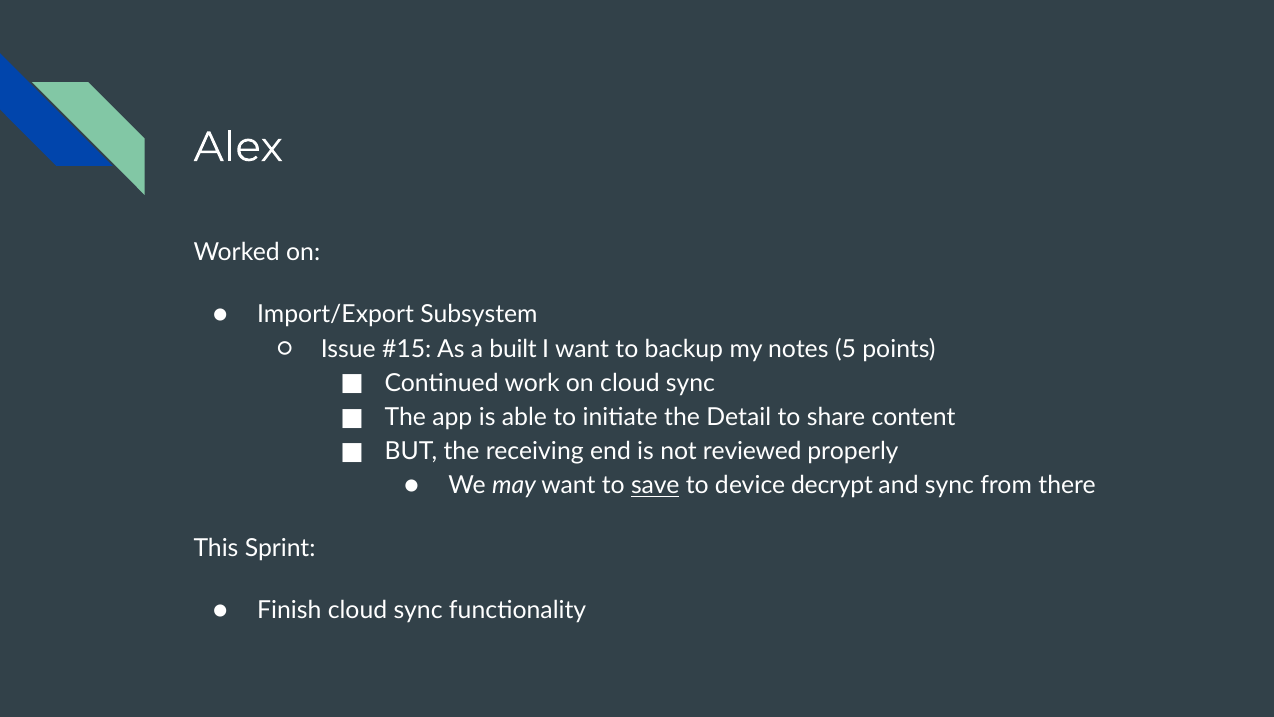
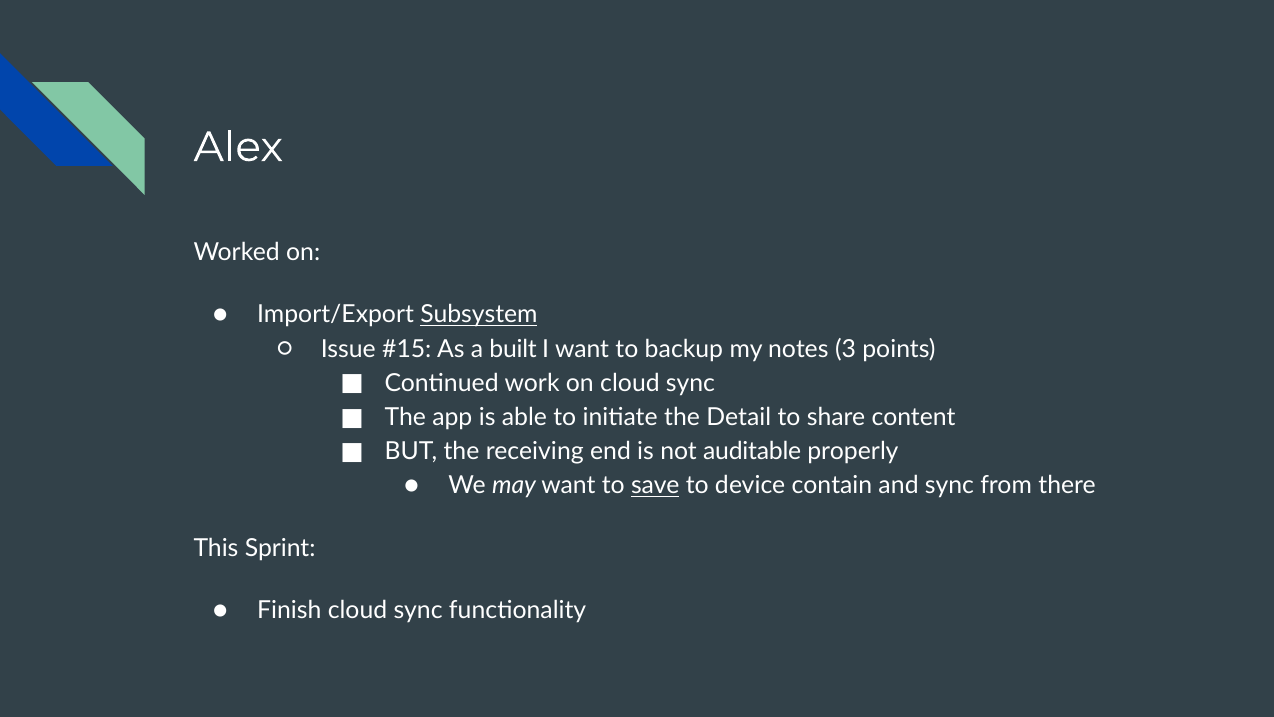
Subsystem underline: none -> present
5: 5 -> 3
reviewed: reviewed -> auditable
decrypt: decrypt -> contain
